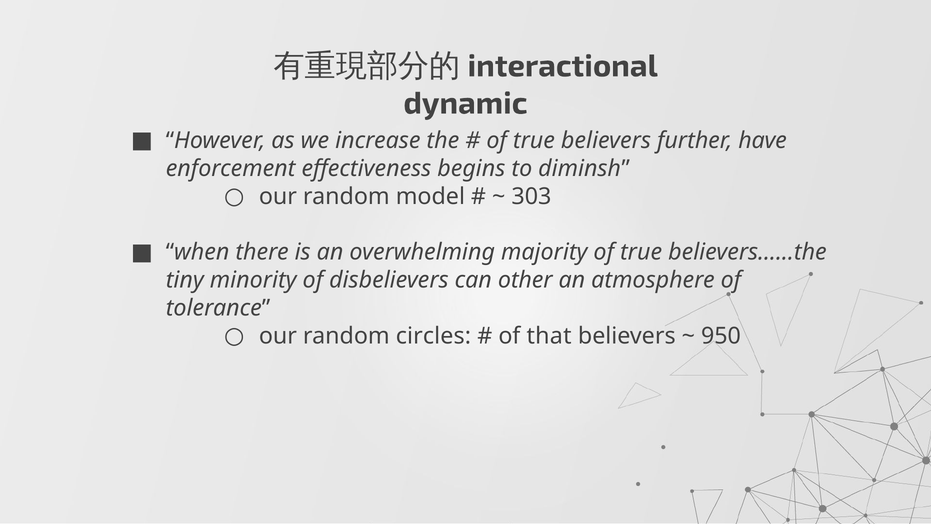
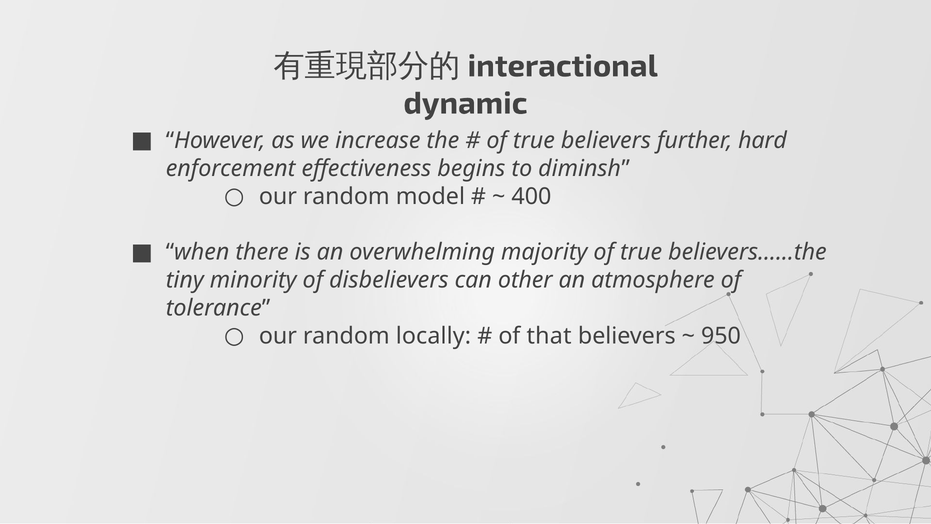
have: have -> hard
303: 303 -> 400
circles: circles -> locally
